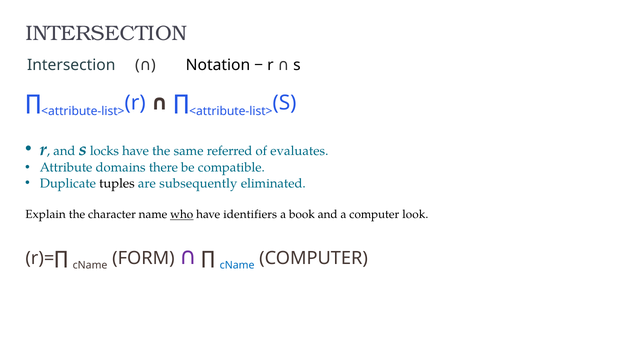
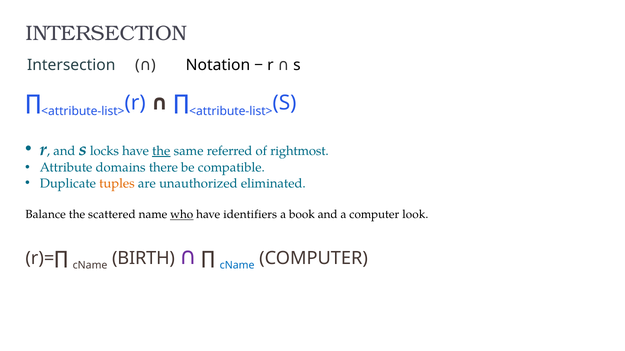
the at (161, 151) underline: none -> present
evaluates: evaluates -> rightmost
tuples colour: black -> orange
subsequently: subsequently -> unauthorized
Explain: Explain -> Balance
character: character -> scattered
FORM: FORM -> BIRTH
